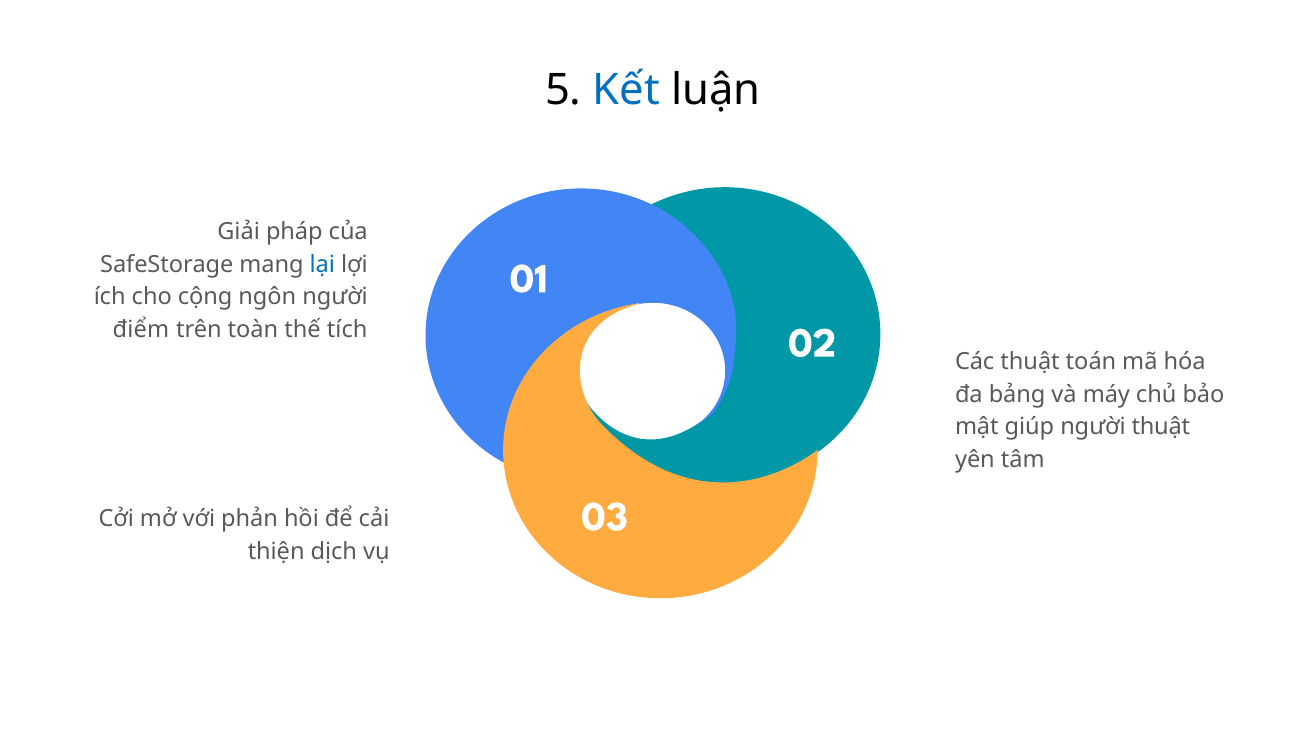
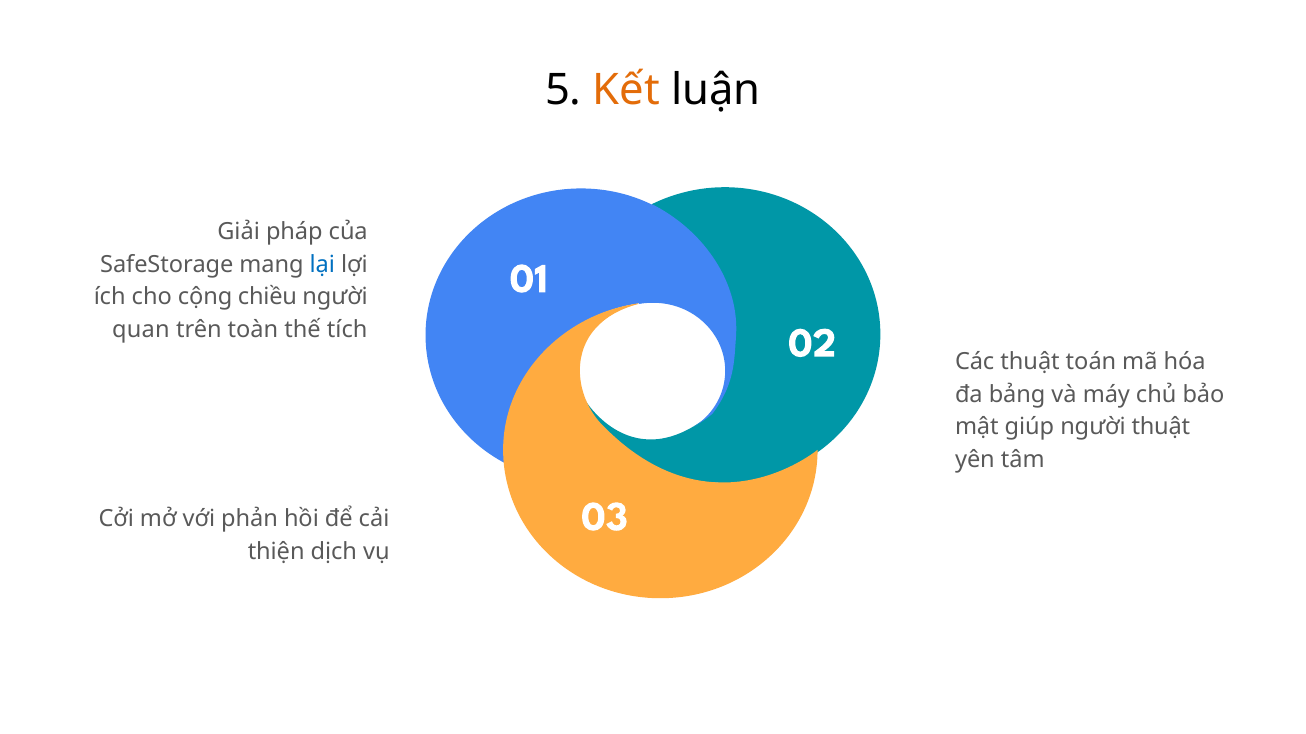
Kết colour: blue -> orange
ngôn: ngôn -> chiều
điểm: điểm -> quan
